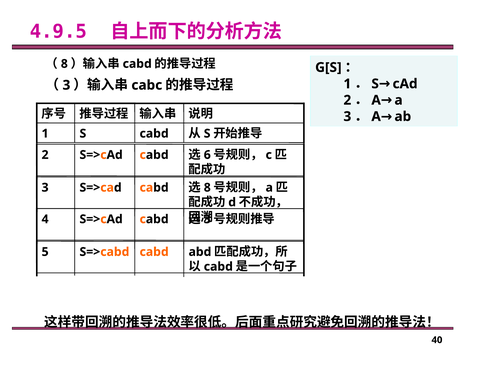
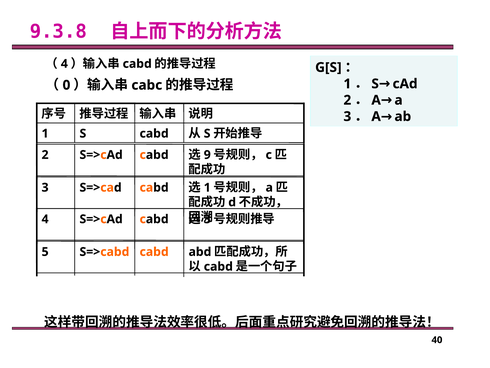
4.9.5: 4.9.5 -> 9.3.8
8 at (64, 64): 8 -> 4
3 at (66, 85): 3 -> 0
6: 6 -> 9
8 at (207, 187): 8 -> 1
